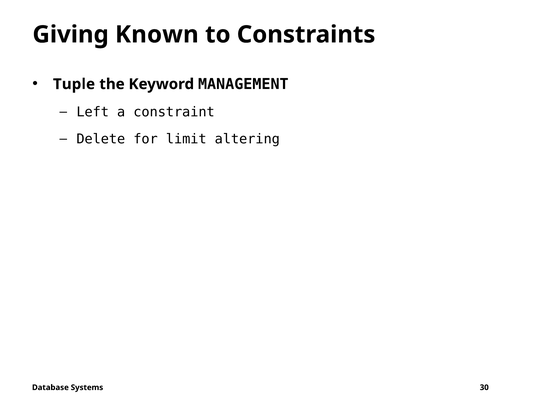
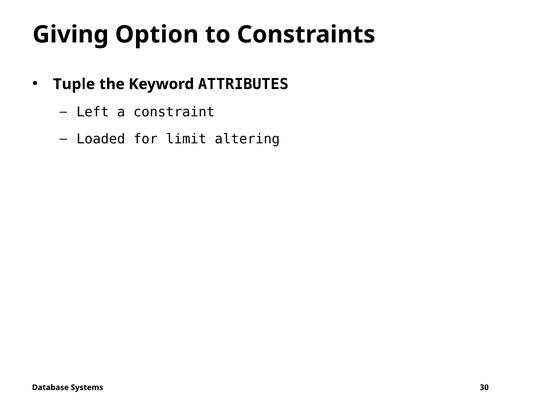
Known: Known -> Option
MANAGEMENT: MANAGEMENT -> ATTRIBUTES
Delete: Delete -> Loaded
